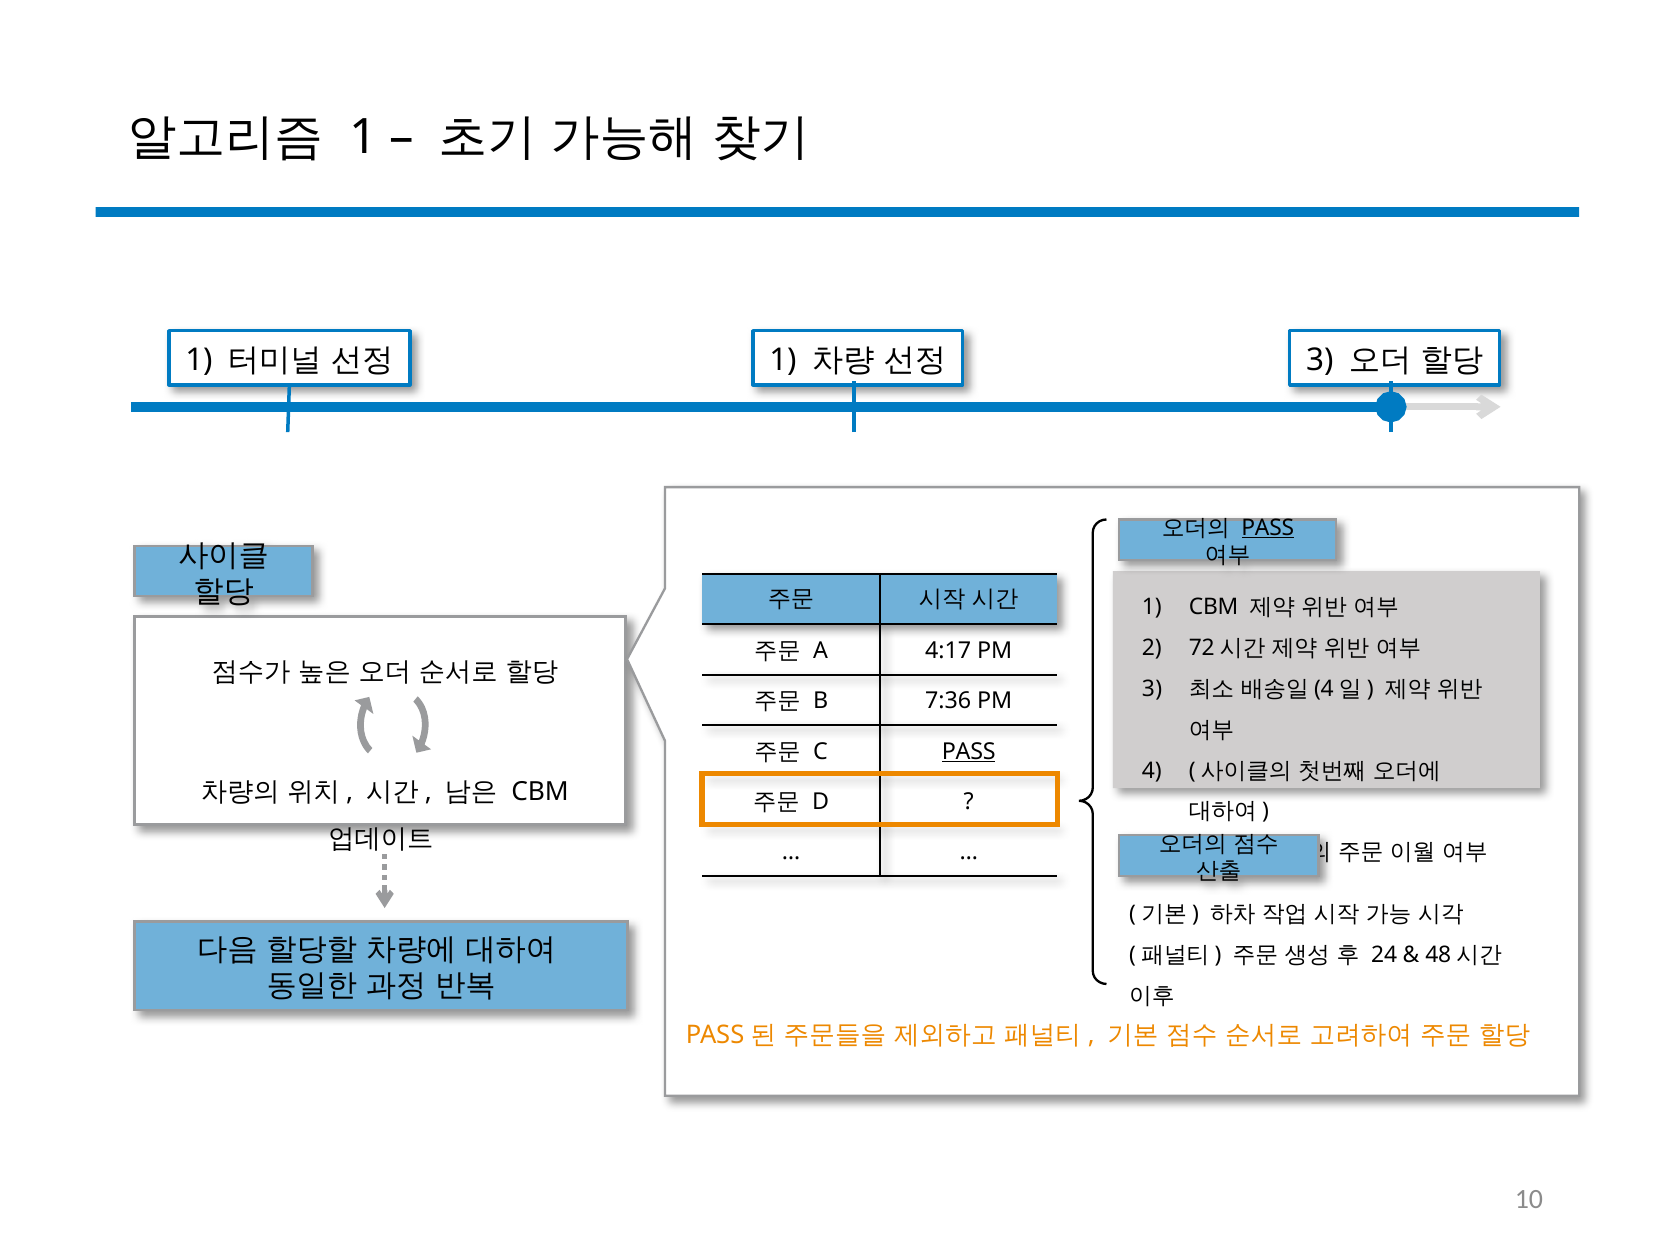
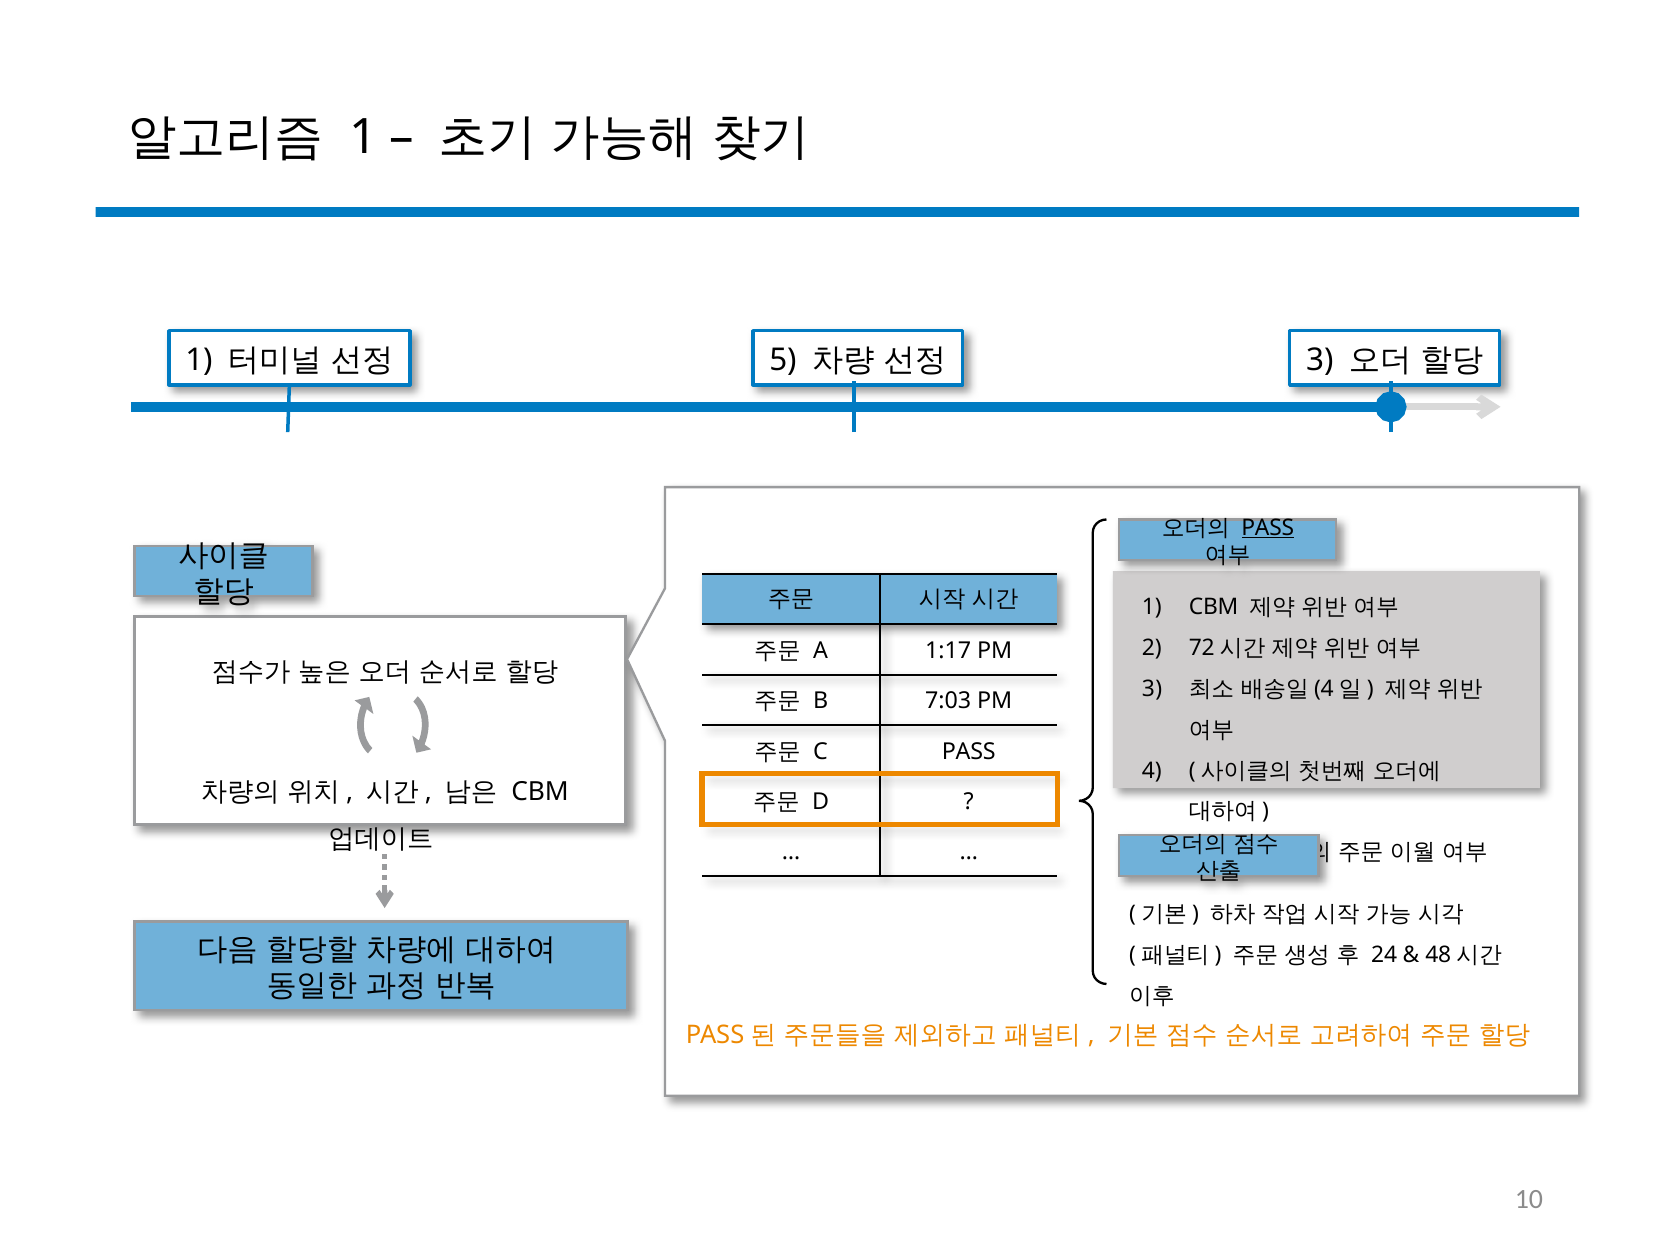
1 at (783, 360): 1 -> 5
4:17: 4:17 -> 1:17
7:36: 7:36 -> 7:03
PASS at (969, 752) underline: present -> none
